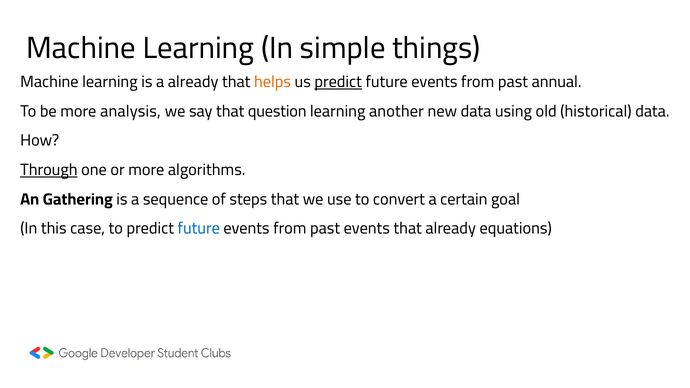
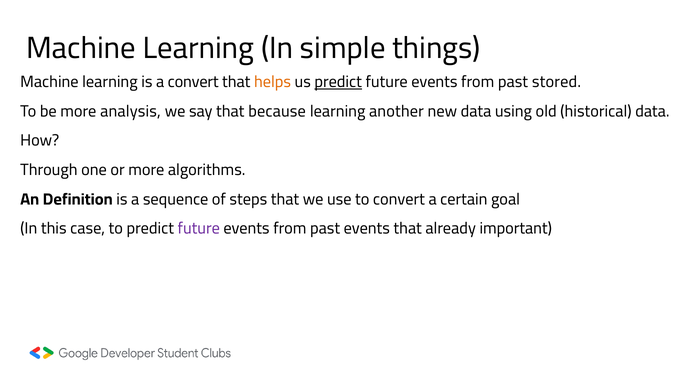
a already: already -> convert
annual: annual -> stored
question: question -> because
Through underline: present -> none
Gathering: Gathering -> Definition
future at (199, 229) colour: blue -> purple
equations: equations -> important
